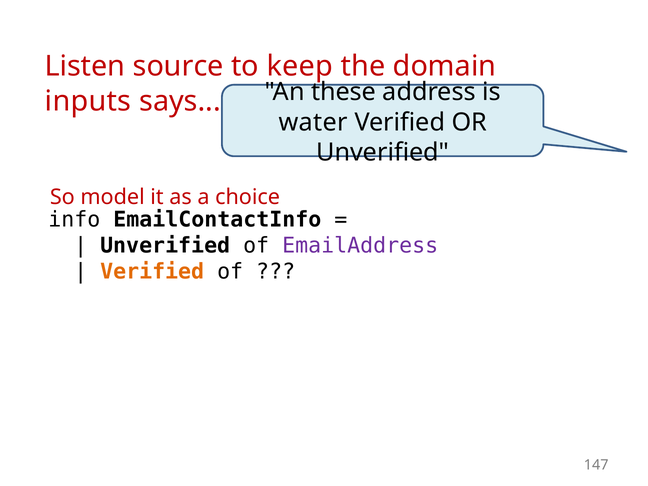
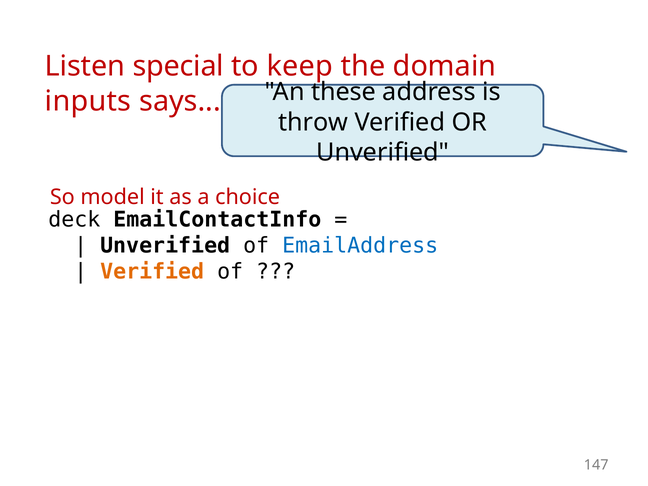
source: source -> special
water: water -> throw
info: info -> deck
EmailAddress colour: purple -> blue
